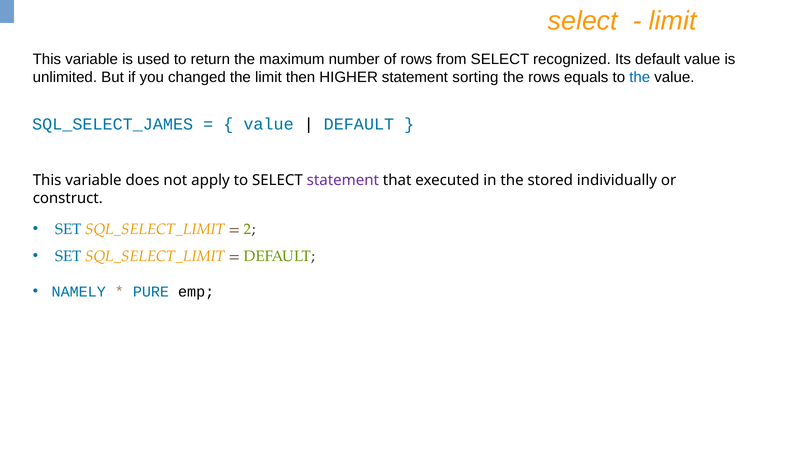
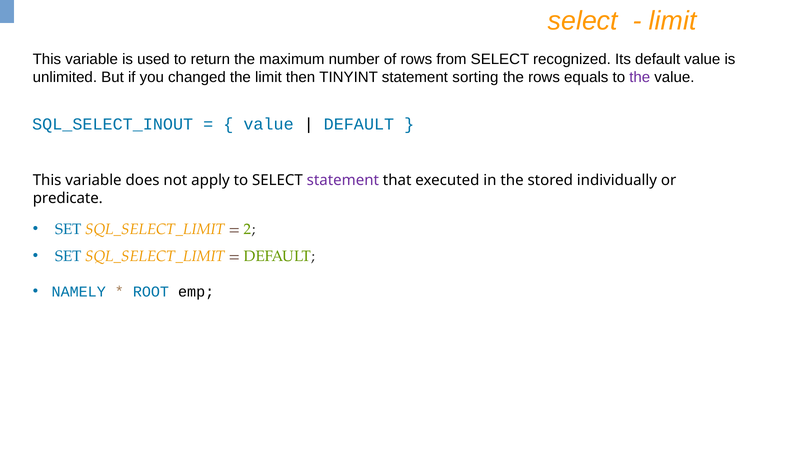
HIGHER: HIGHER -> TINYINT
the at (640, 77) colour: blue -> purple
SQL_SELECT_JAMES: SQL_SELECT_JAMES -> SQL_SELECT_INOUT
construct: construct -> predicate
PURE: PURE -> ROOT
